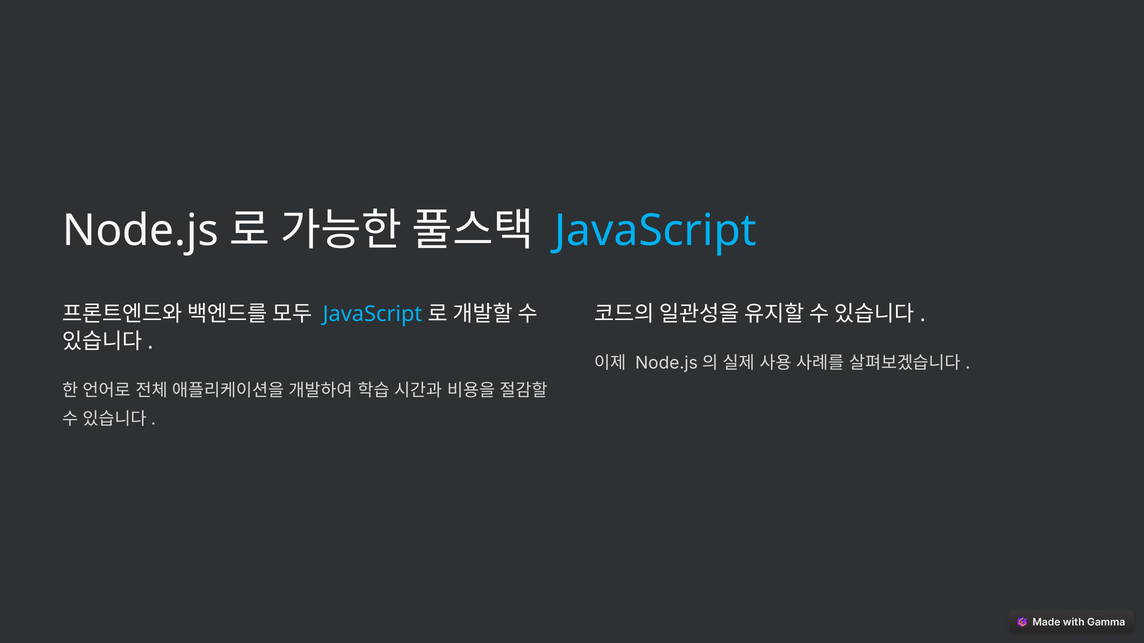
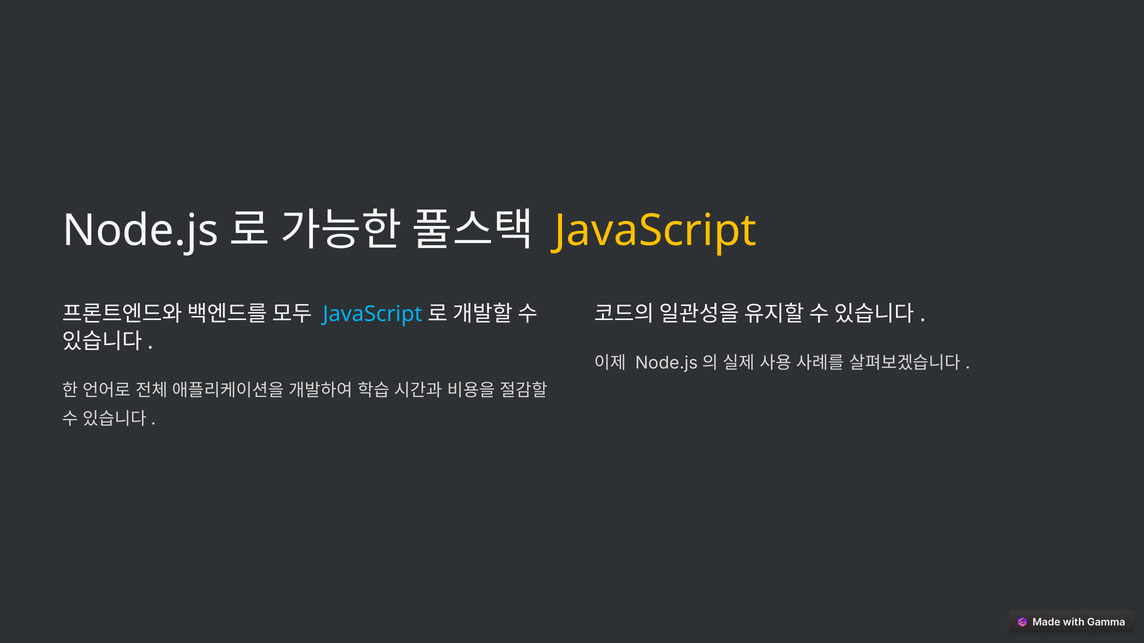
JavaScript at (656, 231) colour: light blue -> yellow
